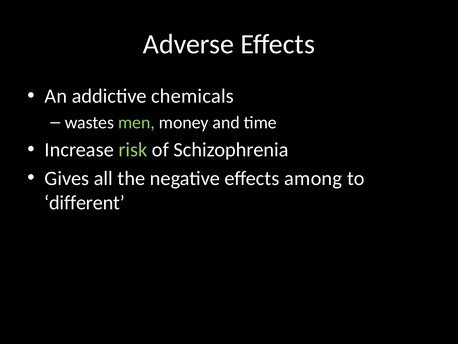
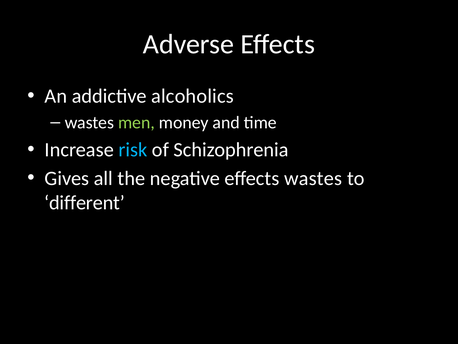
chemicals: chemicals -> alcoholics
risk colour: light green -> light blue
effects among: among -> wastes
